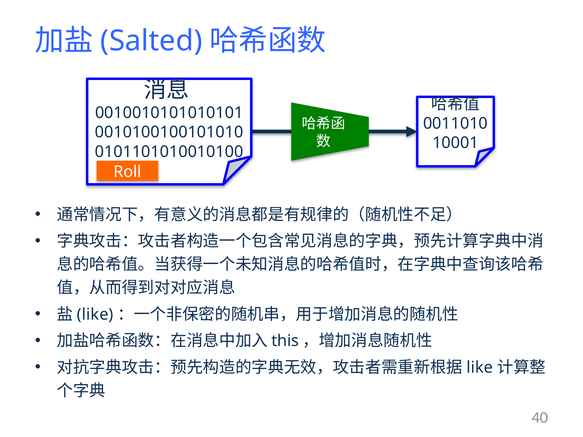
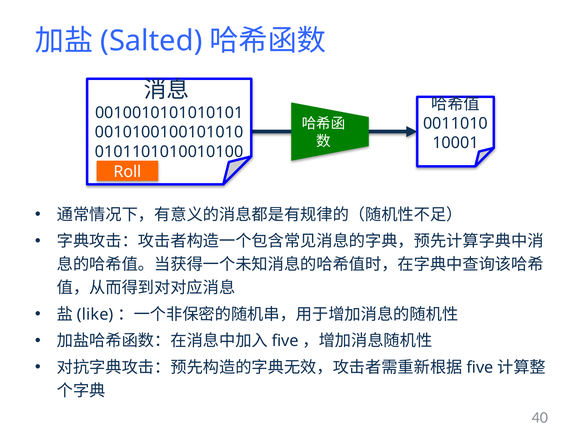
this at (285, 341): this -> five
like at (480, 368): like -> five
